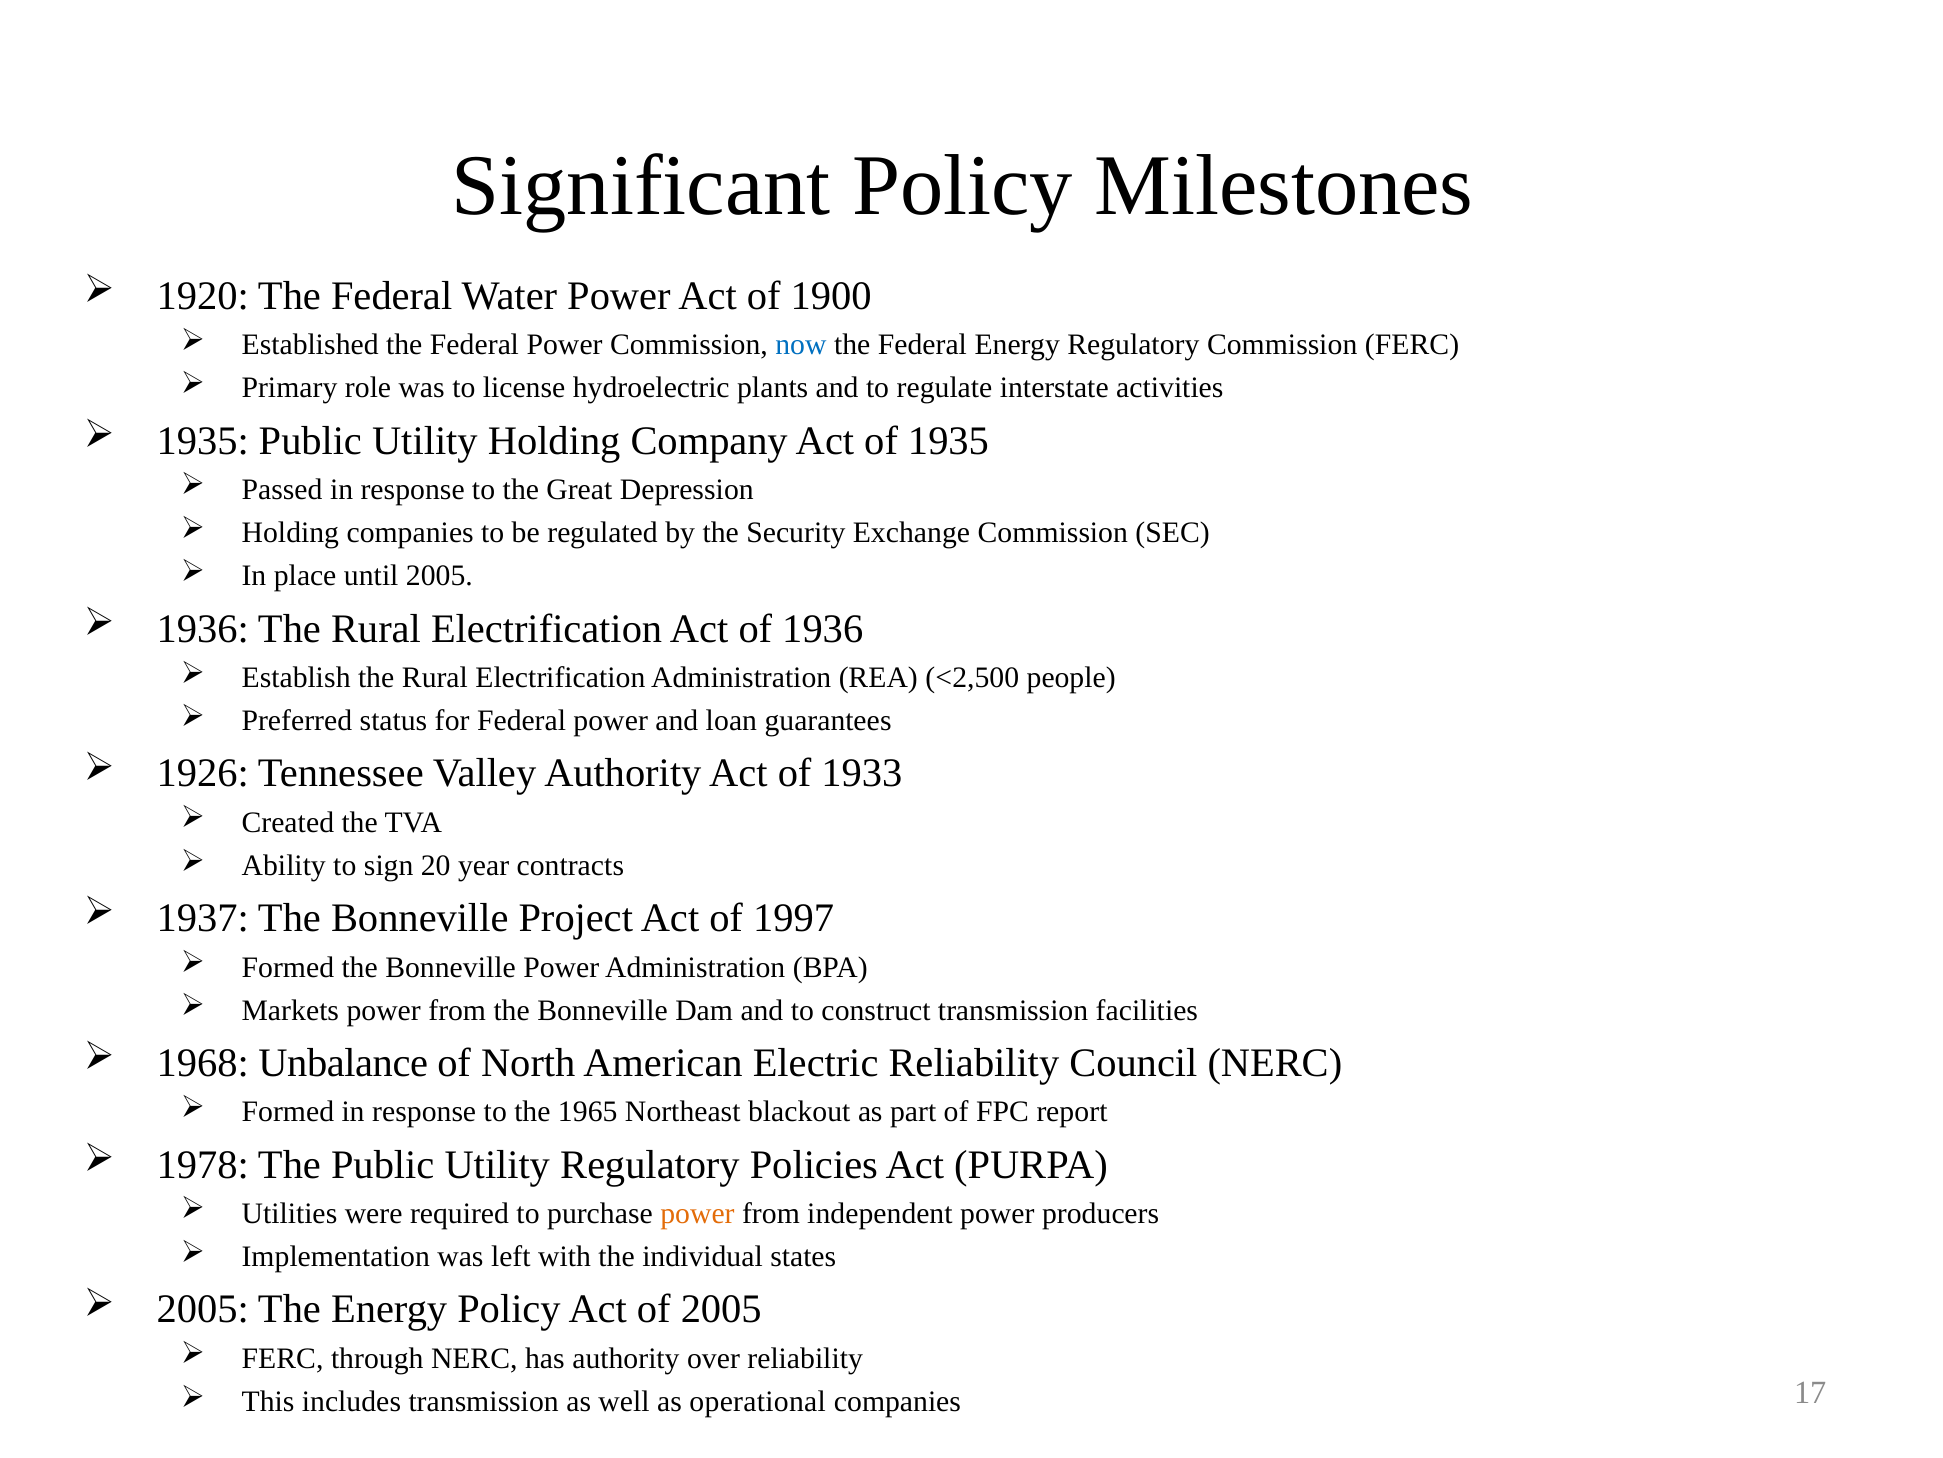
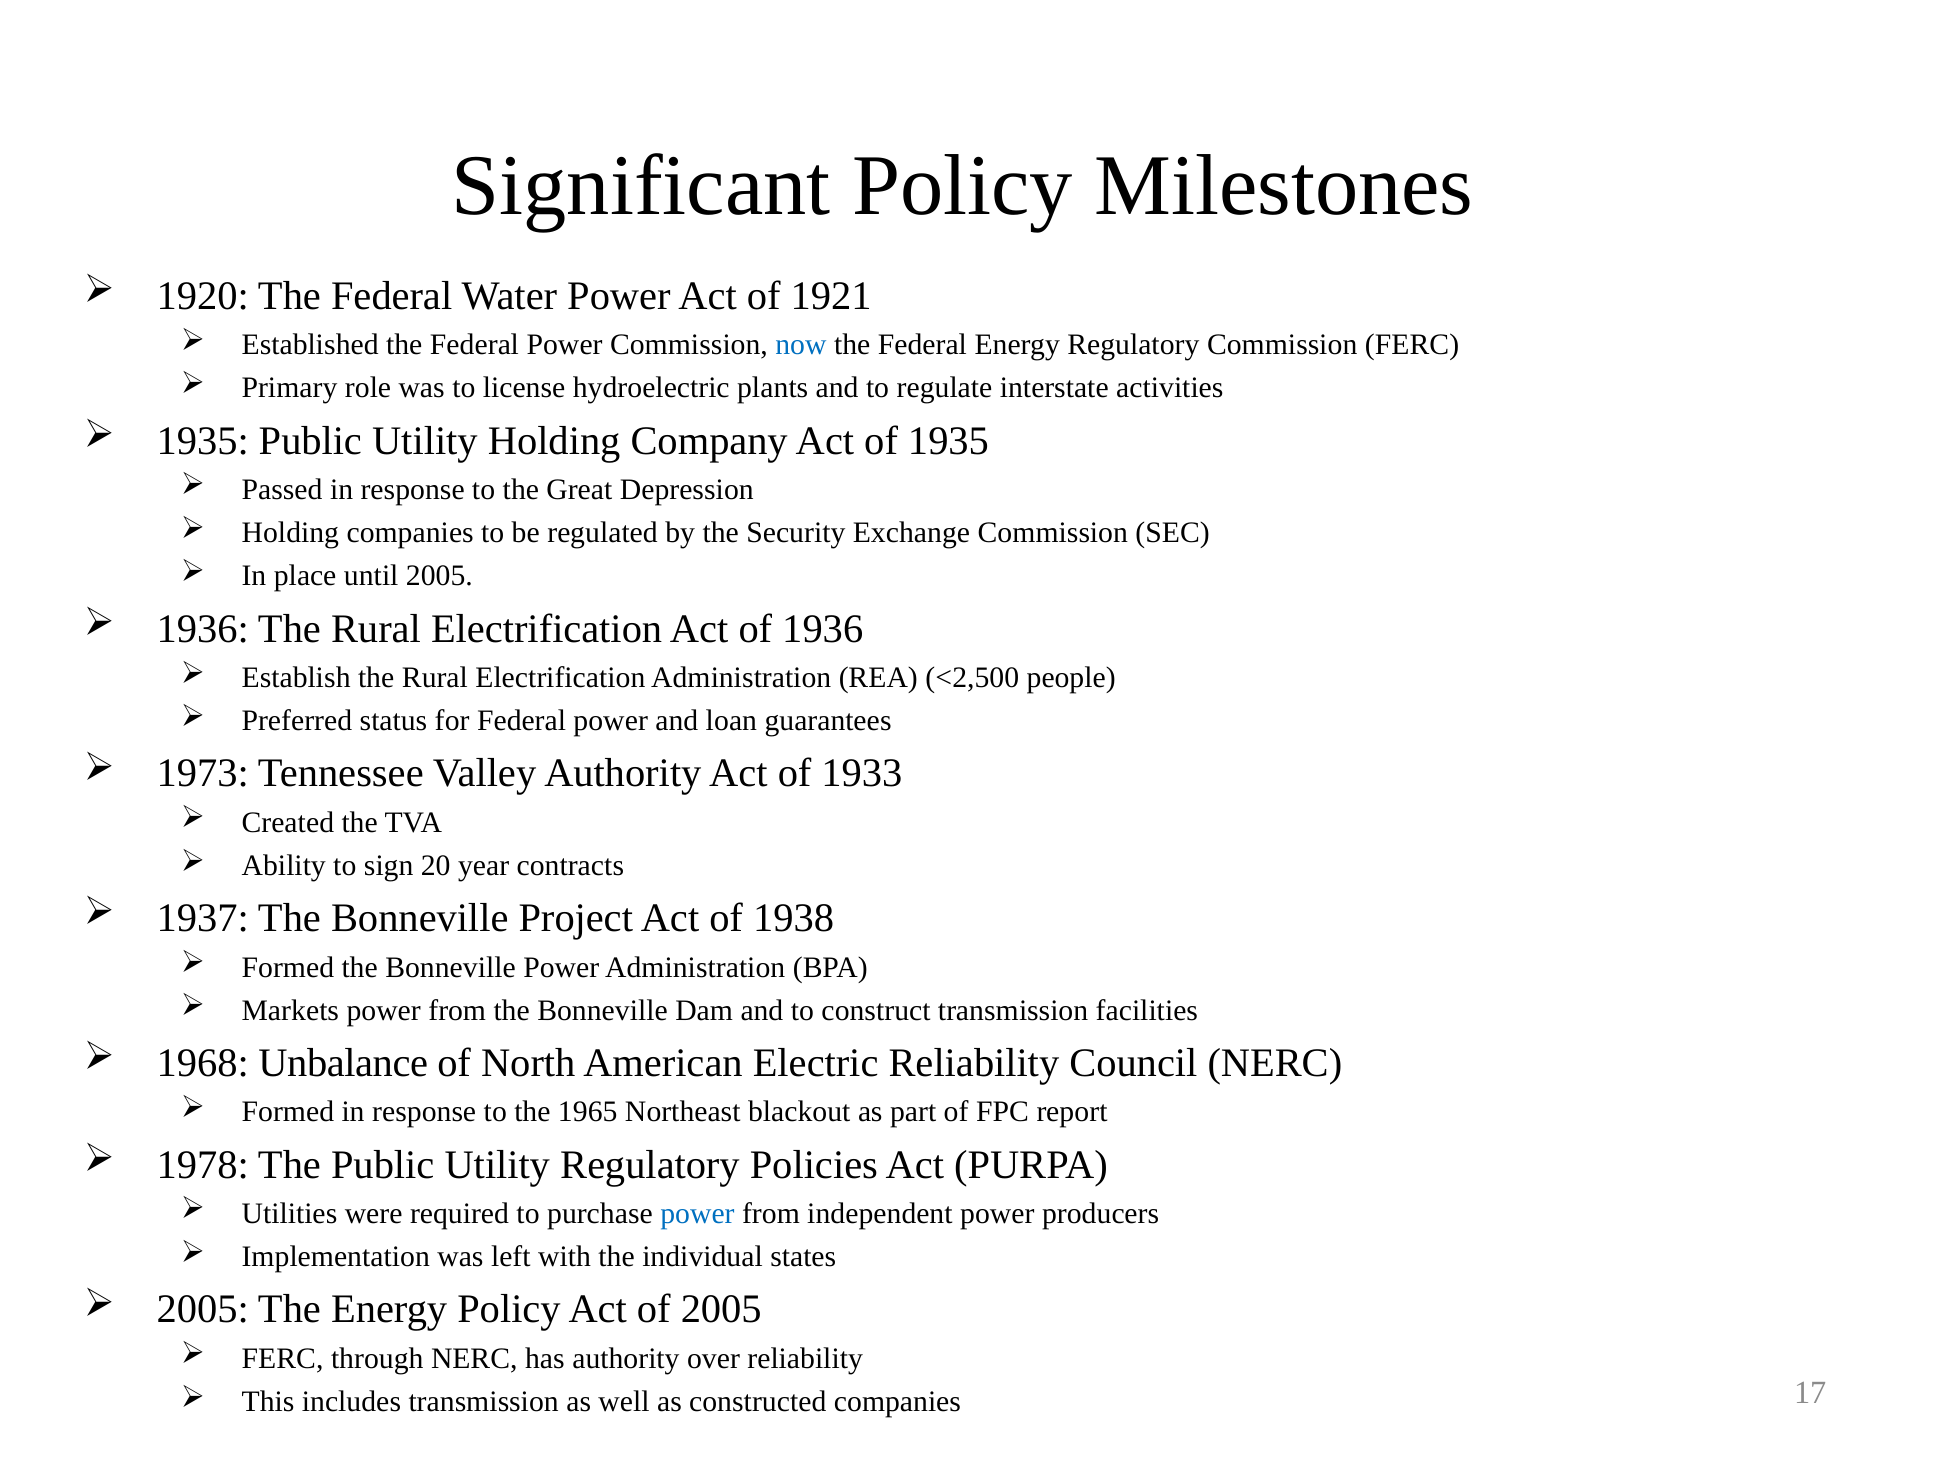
1900: 1900 -> 1921
1926: 1926 -> 1973
1997: 1997 -> 1938
power at (697, 1213) colour: orange -> blue
operational: operational -> constructed
